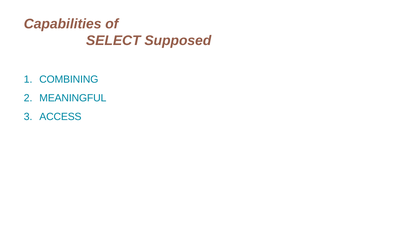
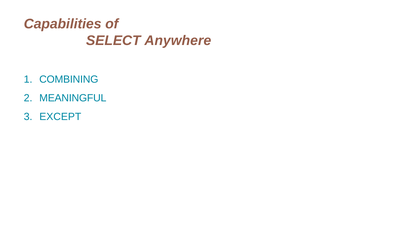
Supposed: Supposed -> Anywhere
ACCESS: ACCESS -> EXCEPT
